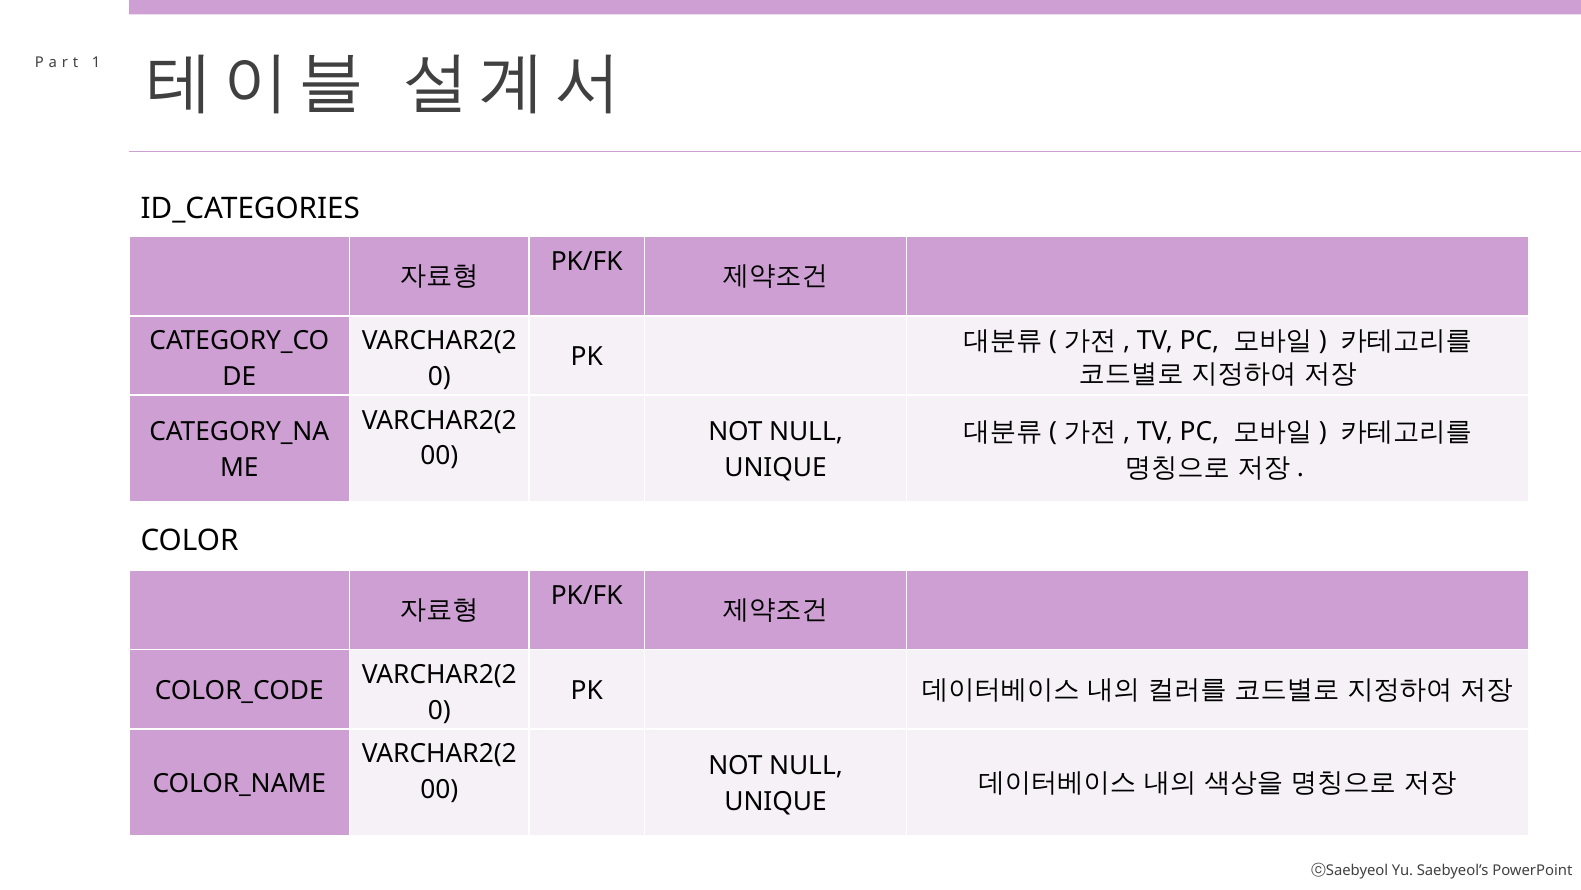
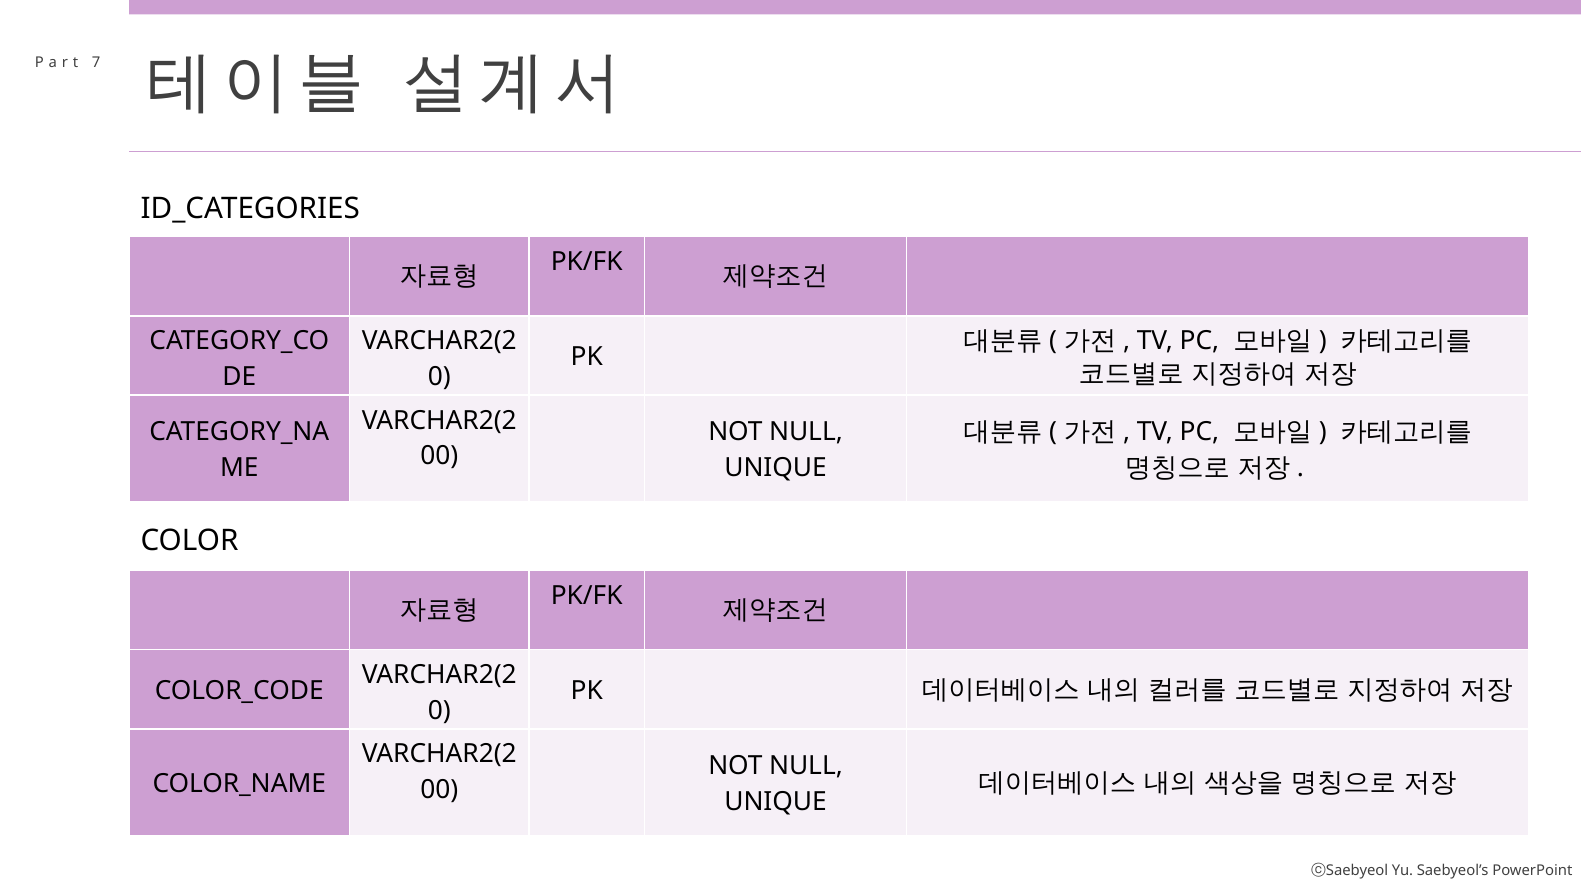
1: 1 -> 7
